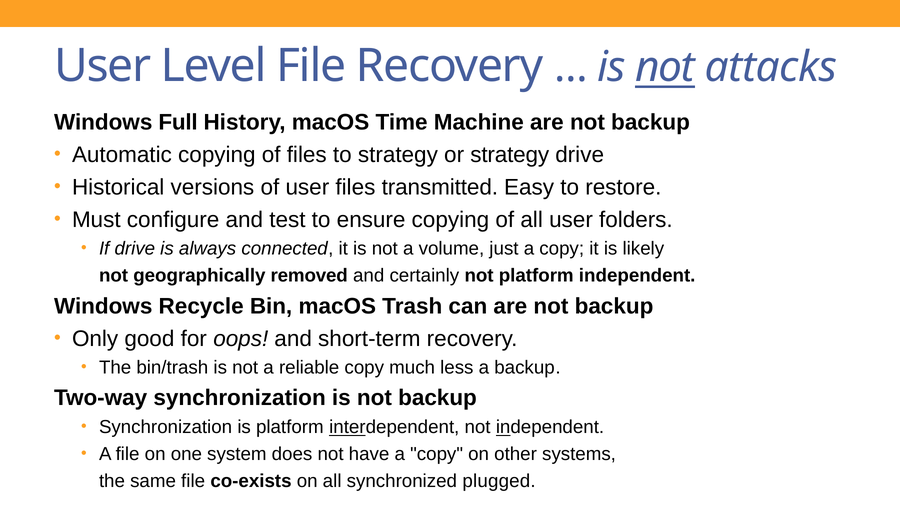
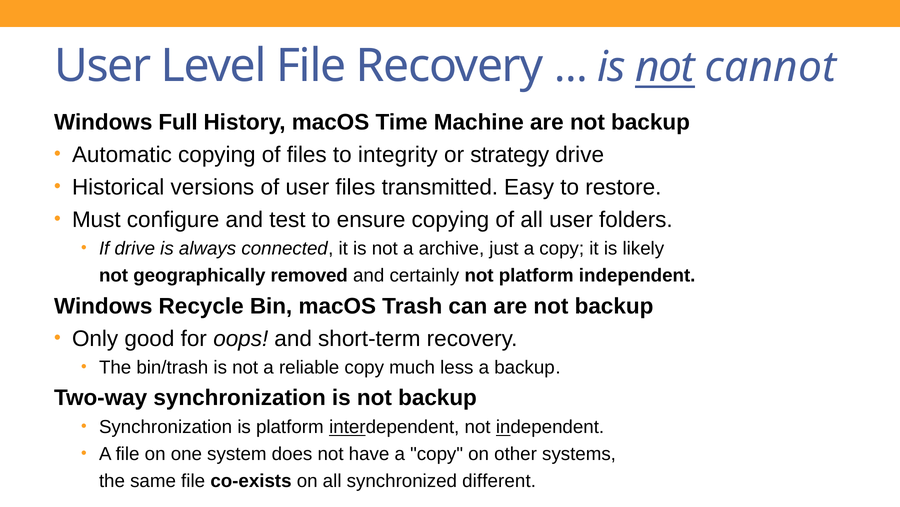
attacks: attacks -> cannot
to strategy: strategy -> integrity
volume: volume -> archive
plugged: plugged -> different
